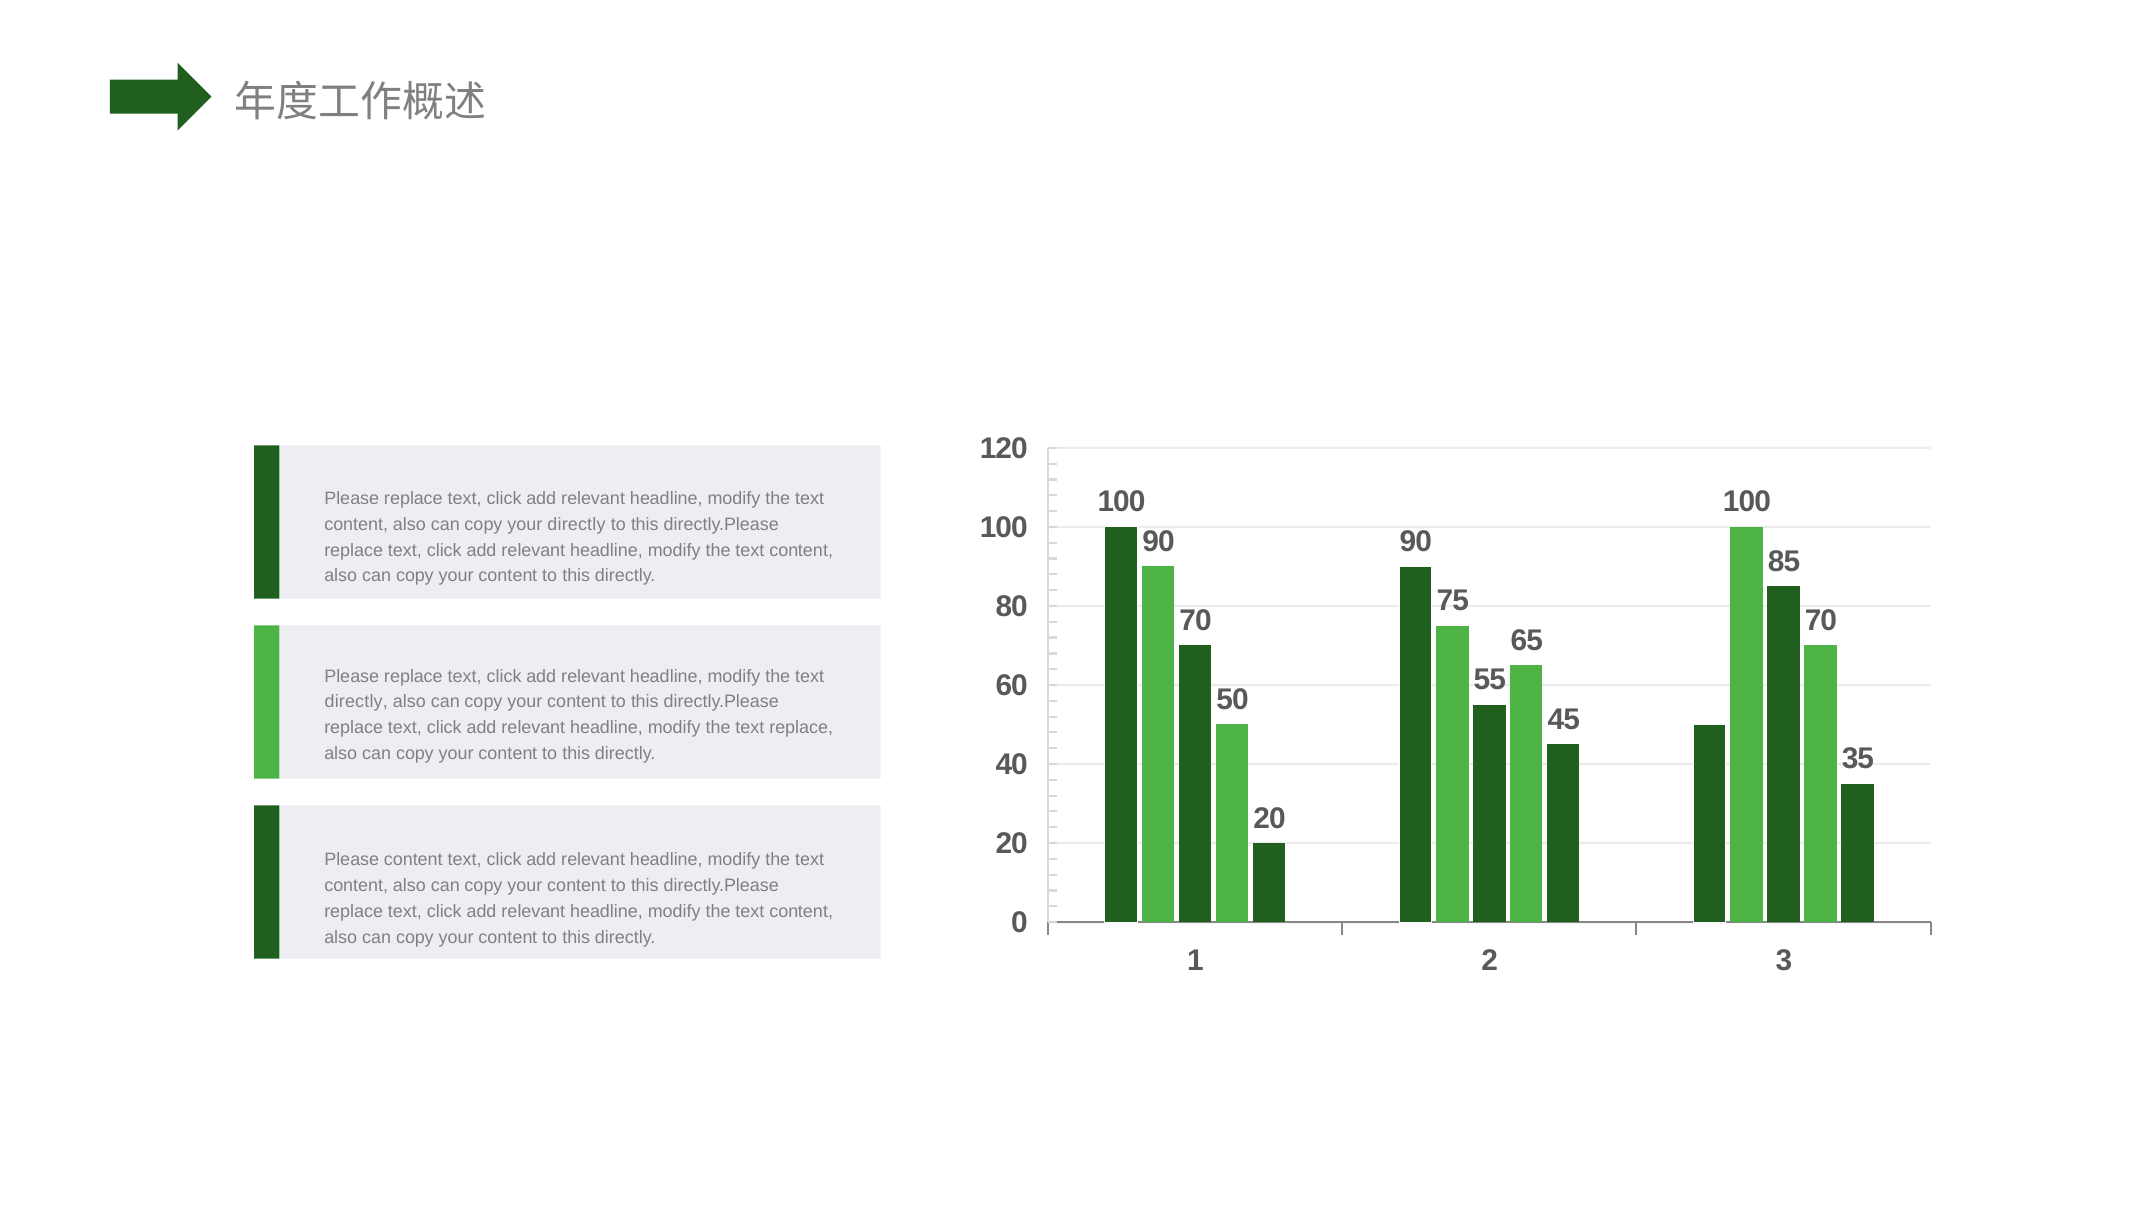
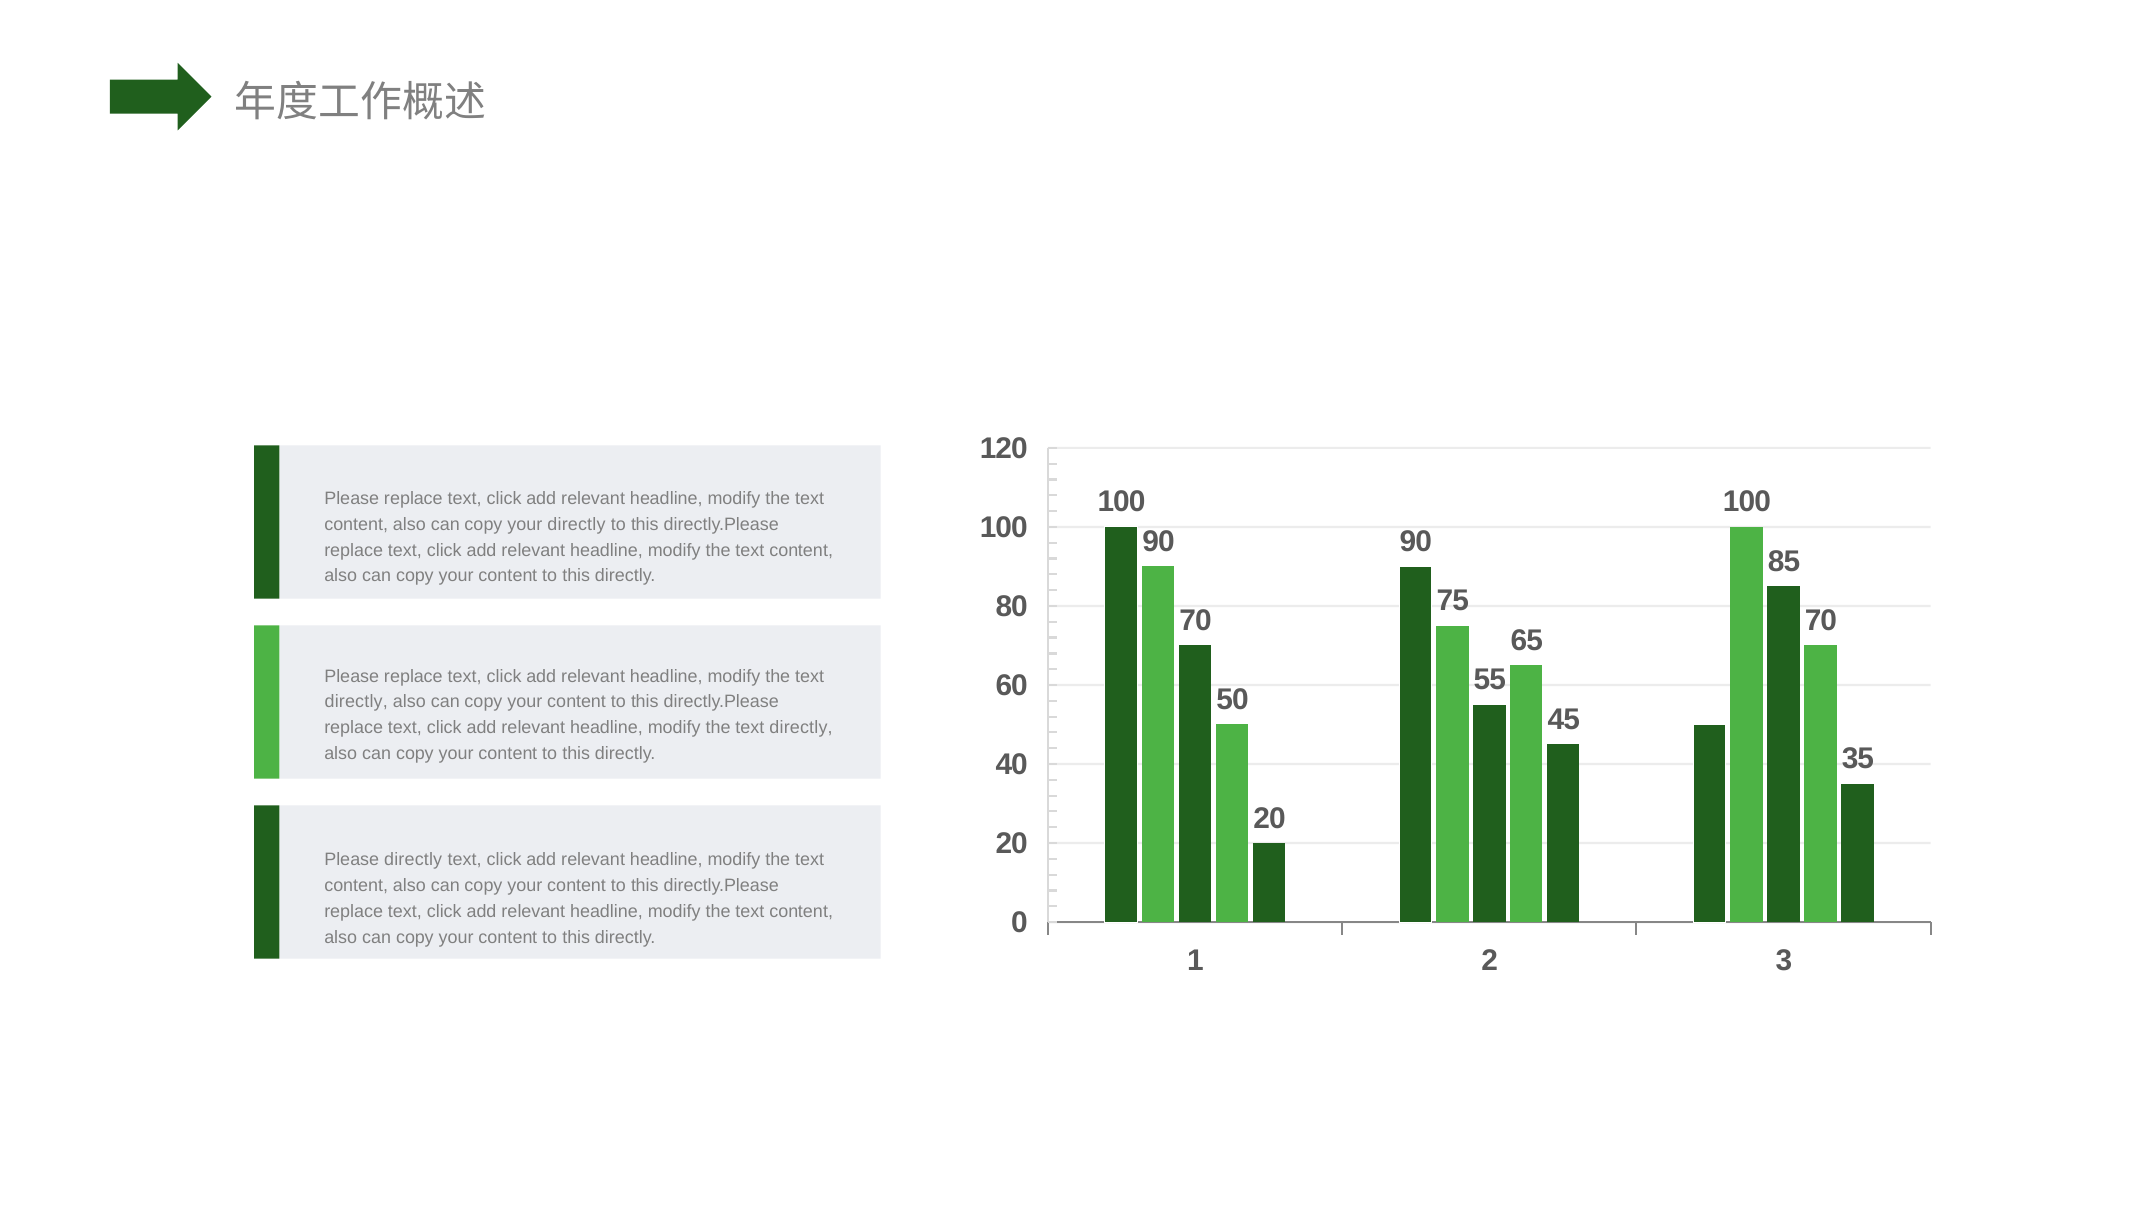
replace at (801, 728): replace -> directly
Please content: content -> directly
